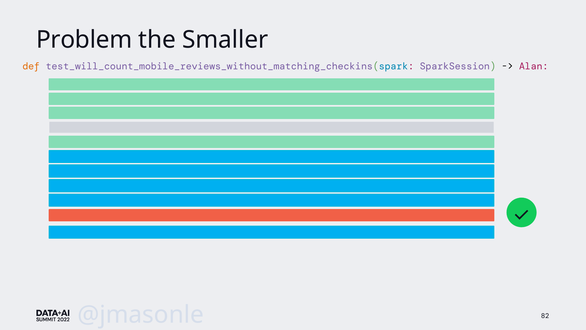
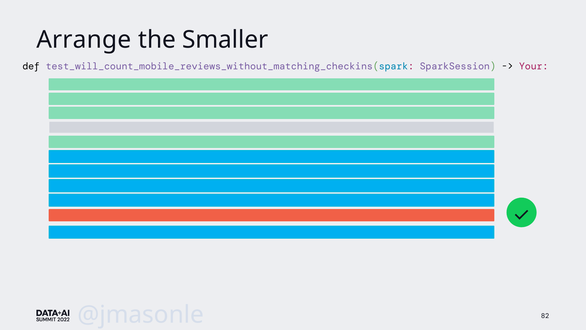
Problem: Problem -> Arrange
def colour: orange -> black
Alan: Alan -> Your
